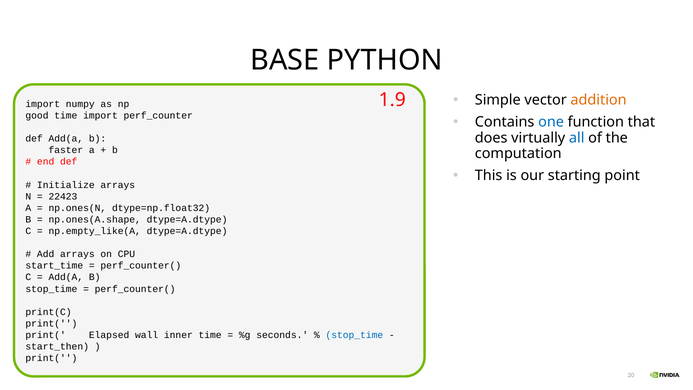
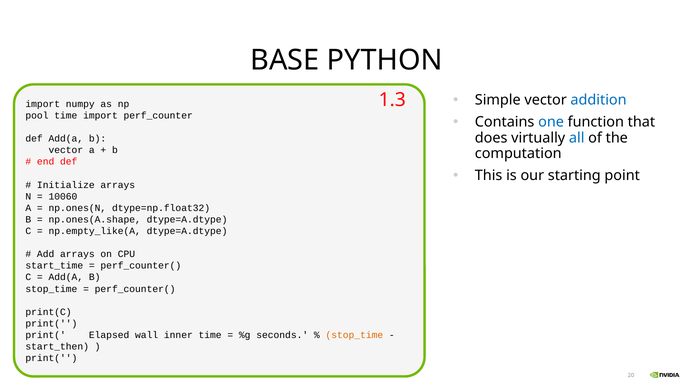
addition colour: orange -> blue
1.9: 1.9 -> 1.3
good: good -> pool
faster at (66, 150): faster -> vector
22423: 22423 -> 10060
stop_time at (354, 335) colour: blue -> orange
